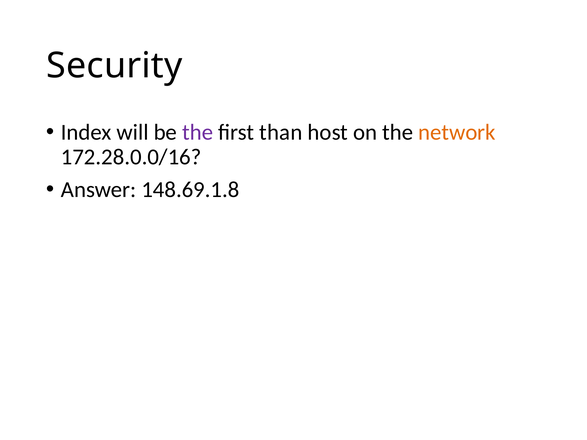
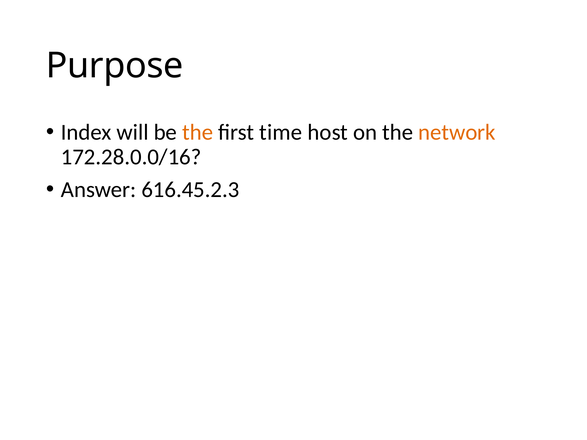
Security: Security -> Purpose
the at (198, 132) colour: purple -> orange
than: than -> time
148.69.1.8: 148.69.1.8 -> 616.45.2.3
